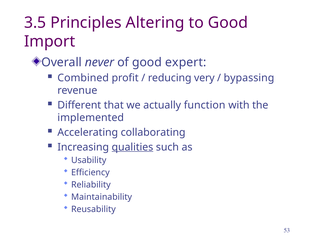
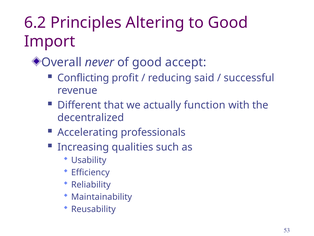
3.5: 3.5 -> 6.2
expert: expert -> accept
Combined: Combined -> Conflicting
very: very -> said
bypassing: bypassing -> successful
implemented: implemented -> decentralized
collaborating: collaborating -> professionals
qualities underline: present -> none
